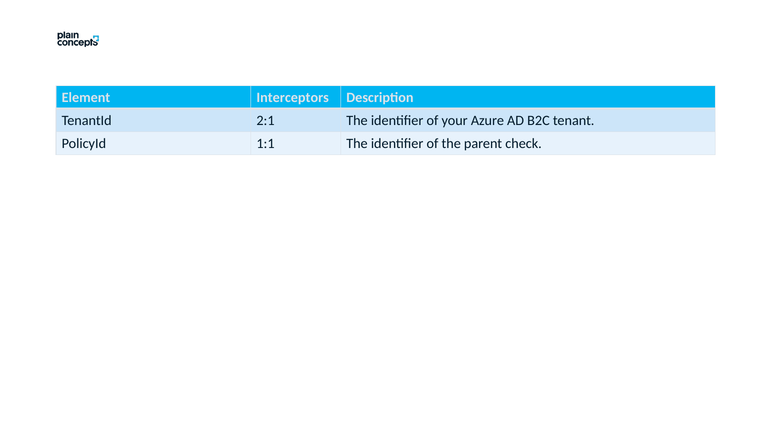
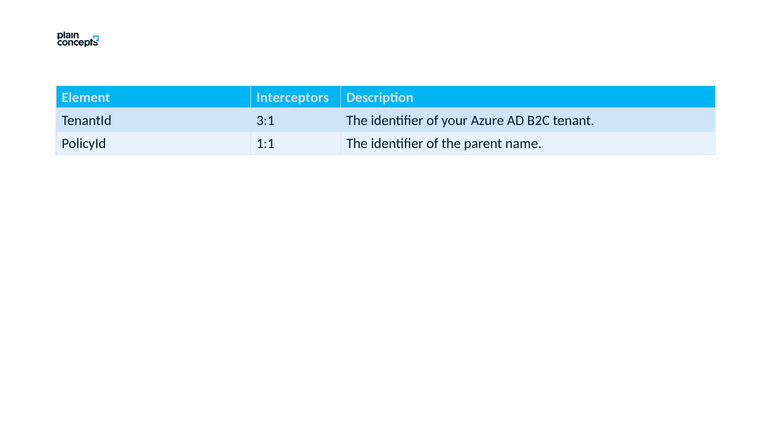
2:1: 2:1 -> 3:1
check: check -> name
